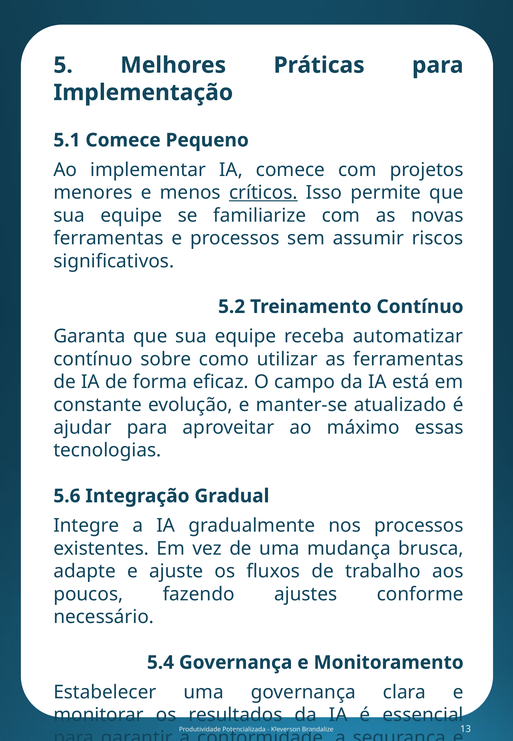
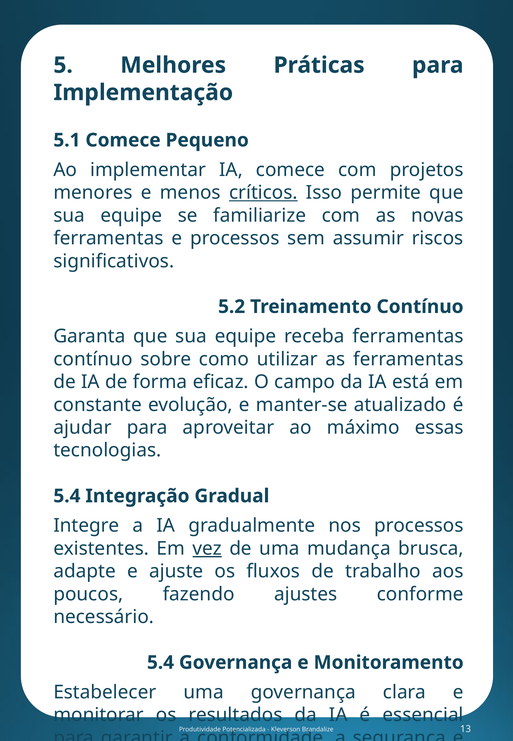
receba automatizar: automatizar -> ferramentas
5.6 at (67, 496): 5.6 -> 5.4
vez underline: none -> present
